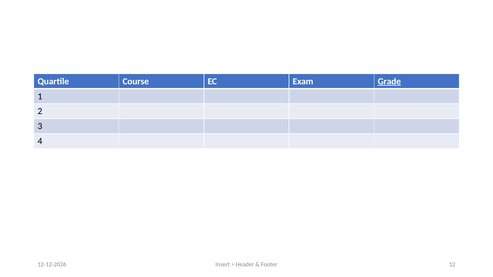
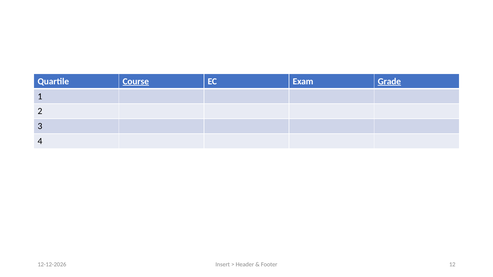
Course underline: none -> present
